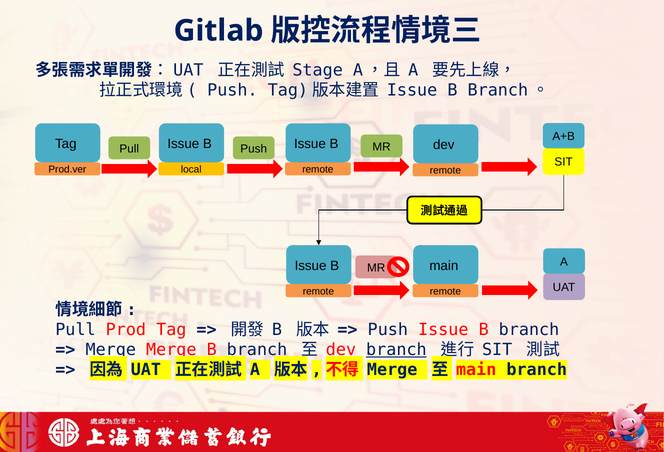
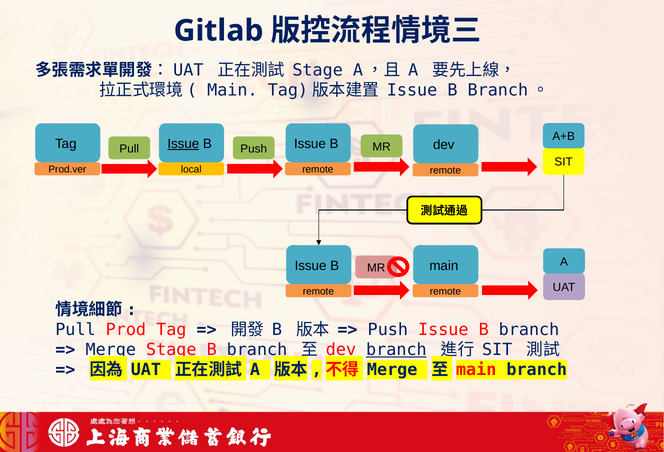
Push at (232, 90): Push -> Main
Issue at (183, 144) underline: none -> present
Merge at (171, 350): Merge -> Stage
